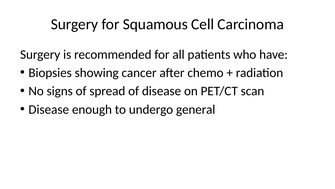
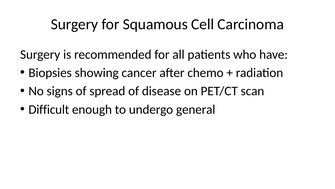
Disease at (49, 109): Disease -> Difficult
